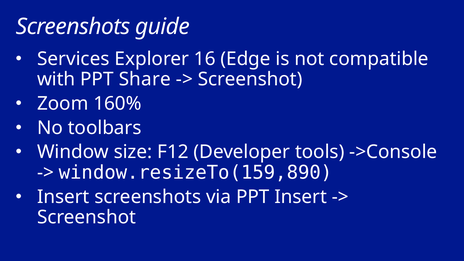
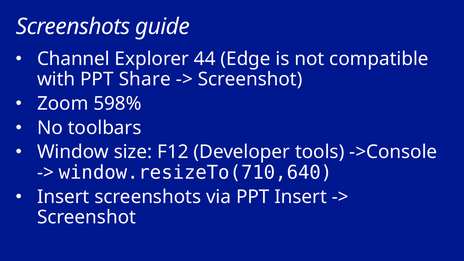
Services: Services -> Channel
16: 16 -> 44
160%: 160% -> 598%
window.resizeTo(159,890: window.resizeTo(159,890 -> window.resizeTo(710,640
